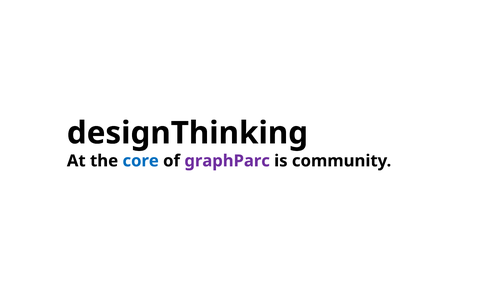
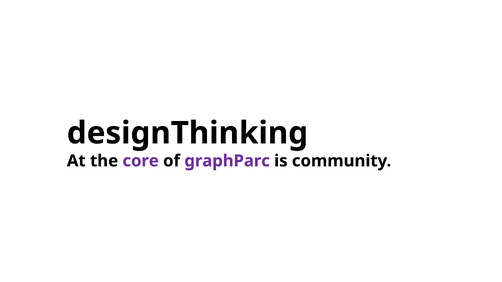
core colour: blue -> purple
